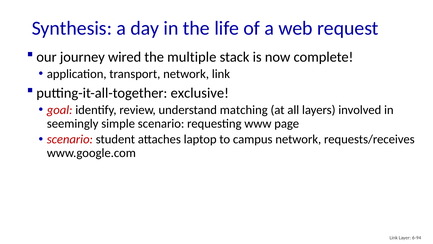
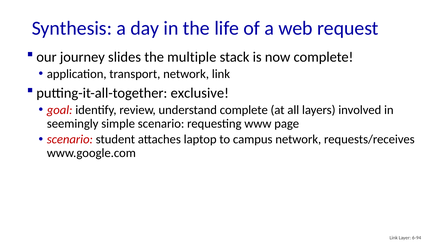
wired: wired -> slides
understand matching: matching -> complete
